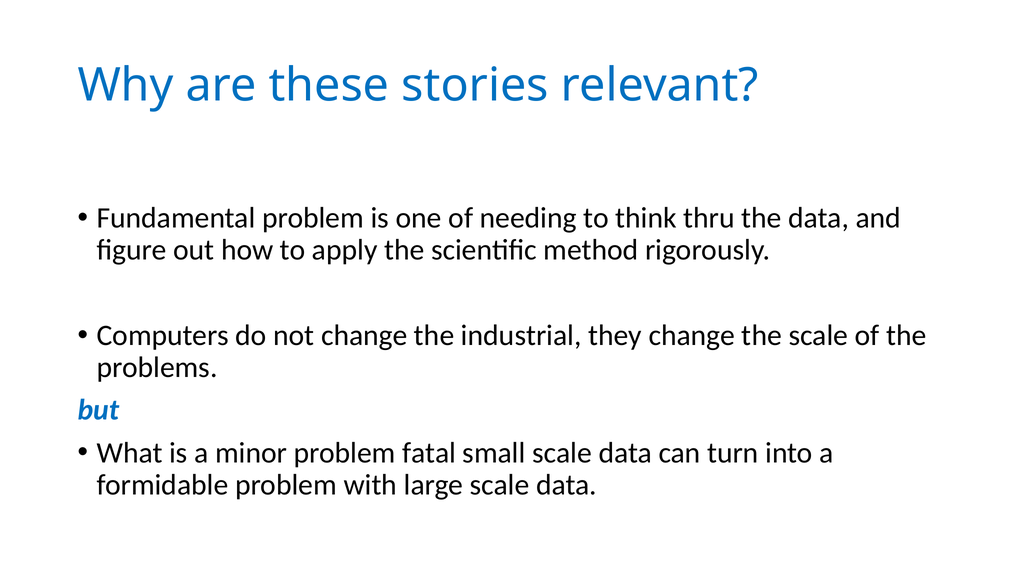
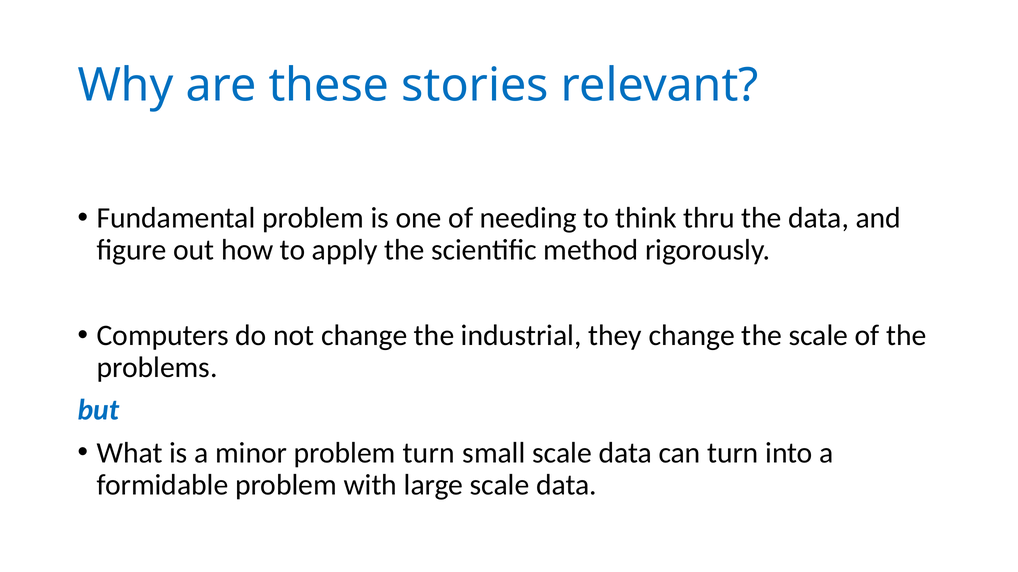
problem fatal: fatal -> turn
